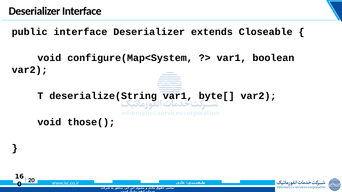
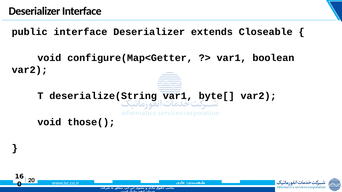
configure(Map<System: configure(Map<System -> configure(Map<Getter
